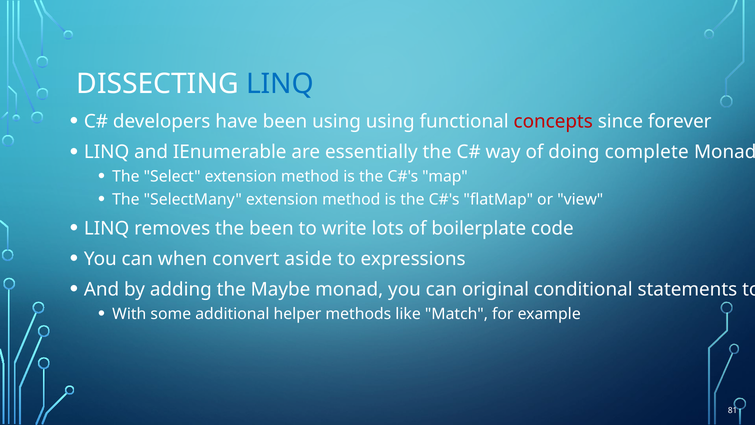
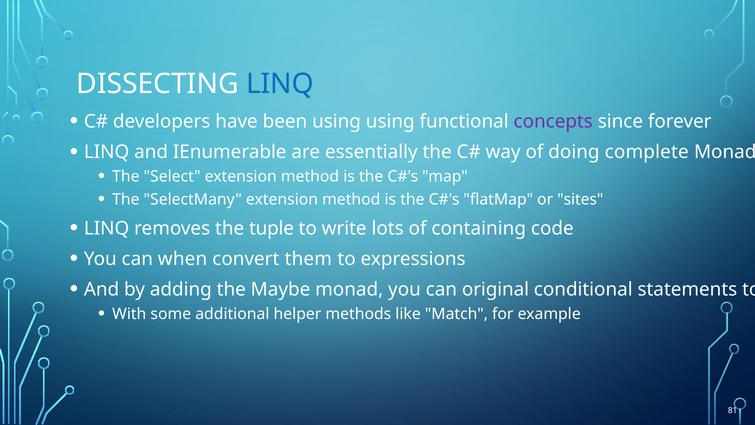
concepts colour: red -> purple
view: view -> sites
the been: been -> tuple
boilerplate: boilerplate -> containing
aside: aside -> them
